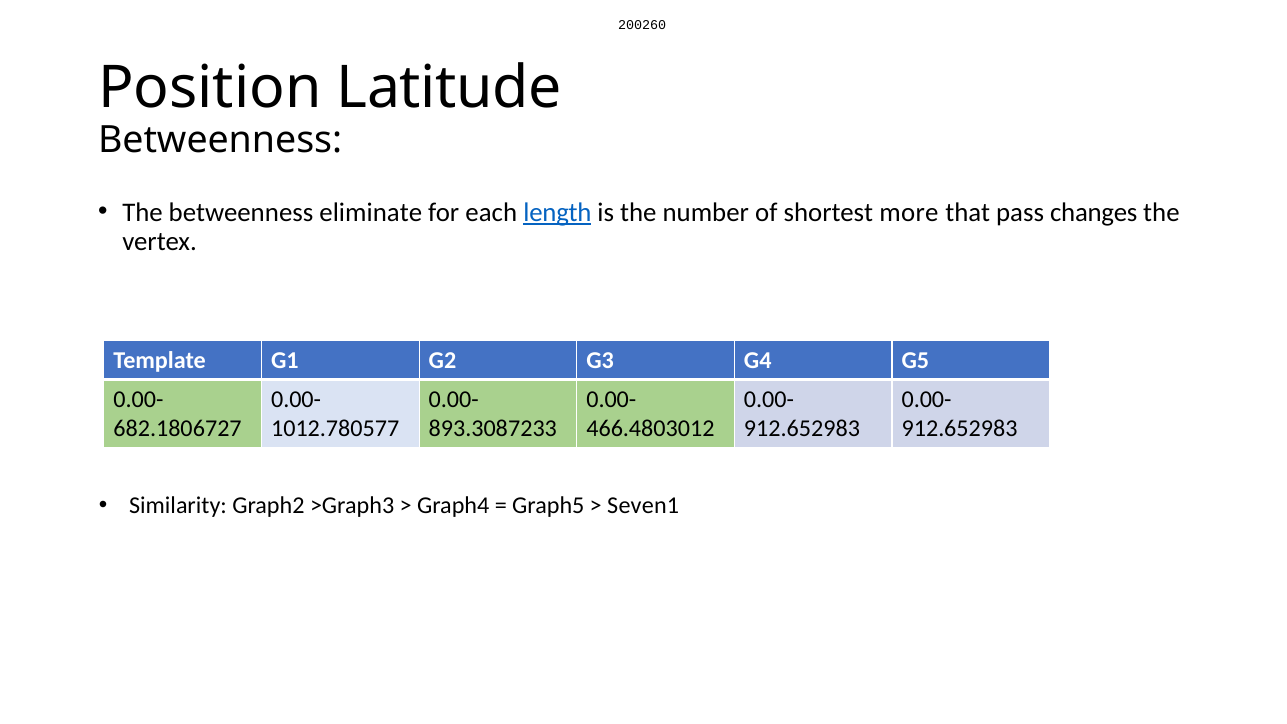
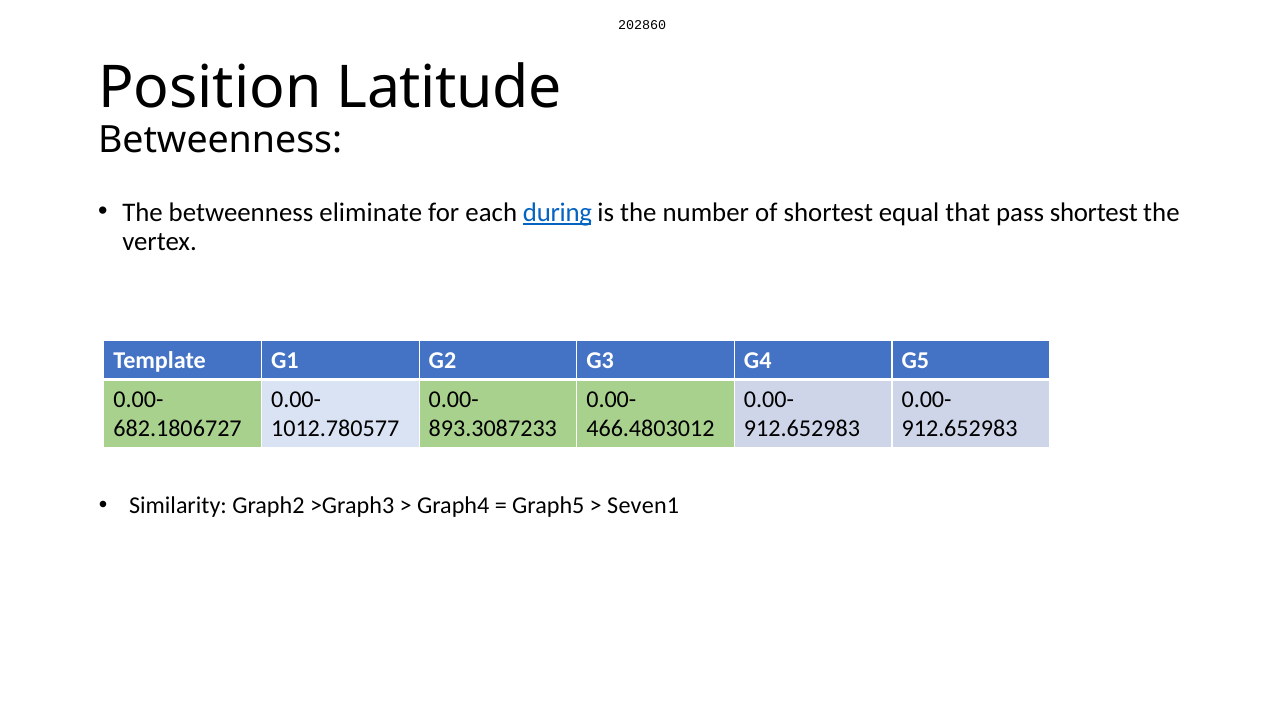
200260: 200260 -> 202860
length: length -> during
more: more -> equal
pass changes: changes -> shortest
